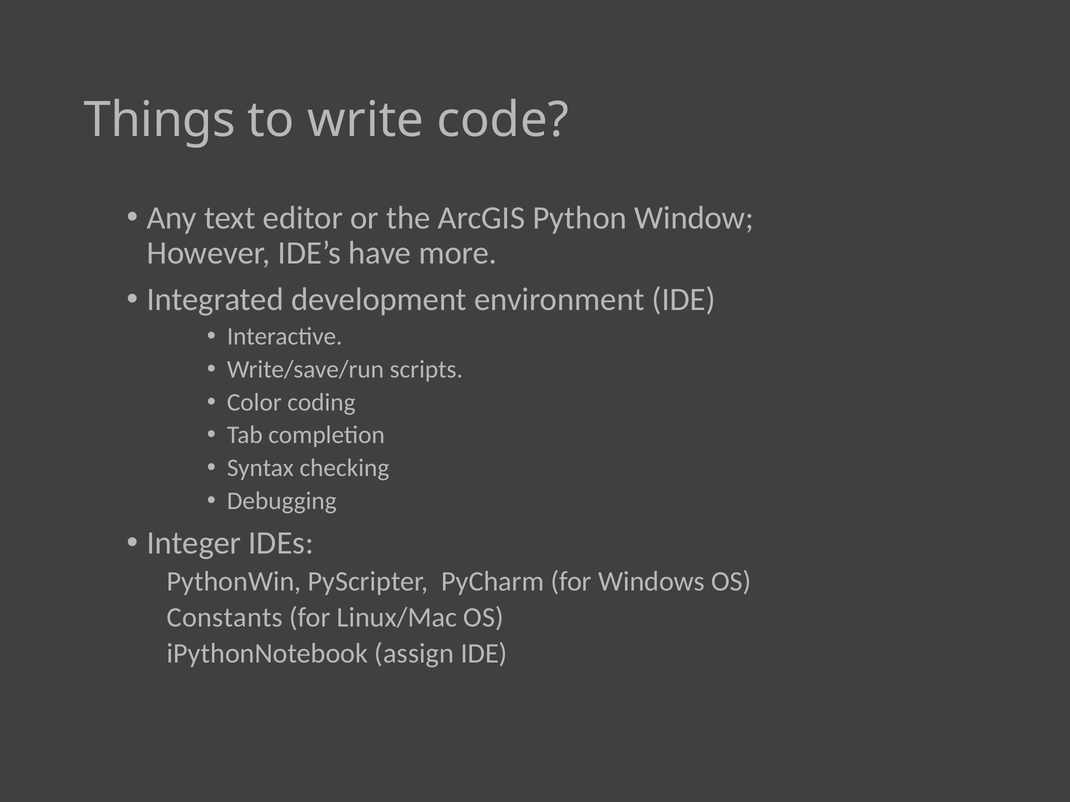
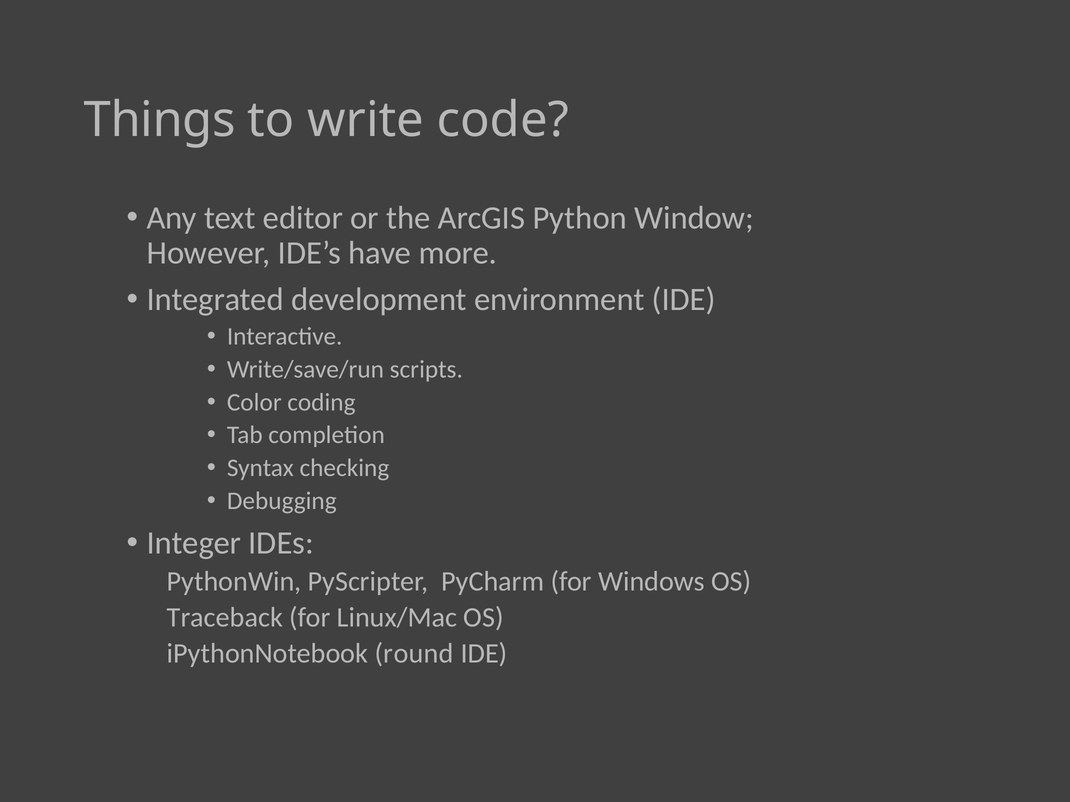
Constants: Constants -> Traceback
assign: assign -> round
